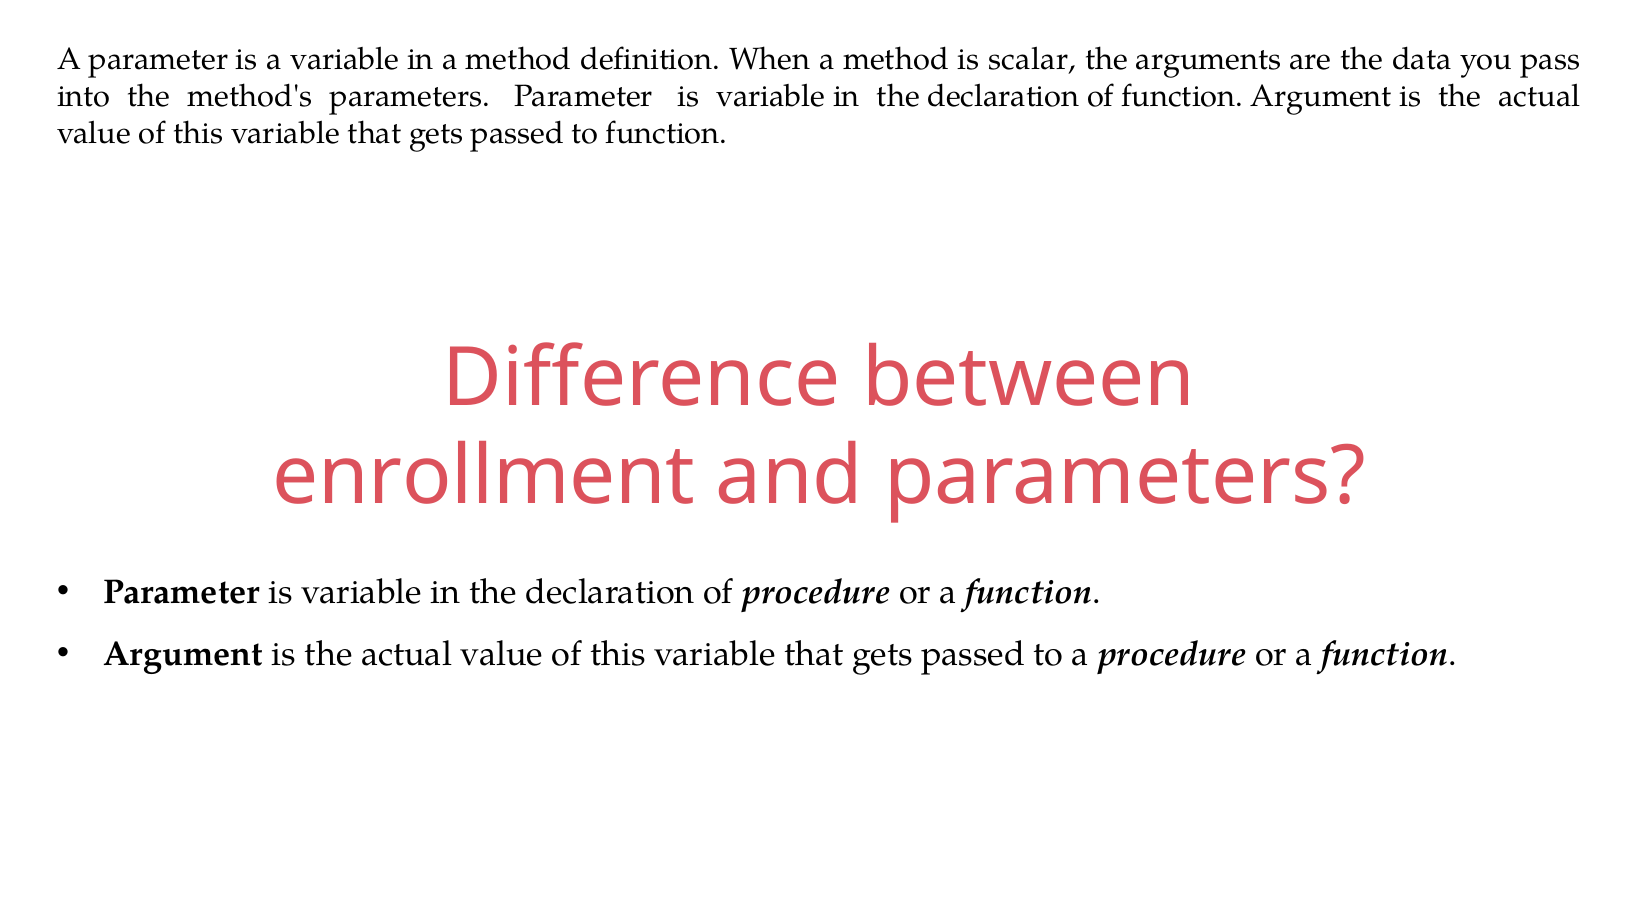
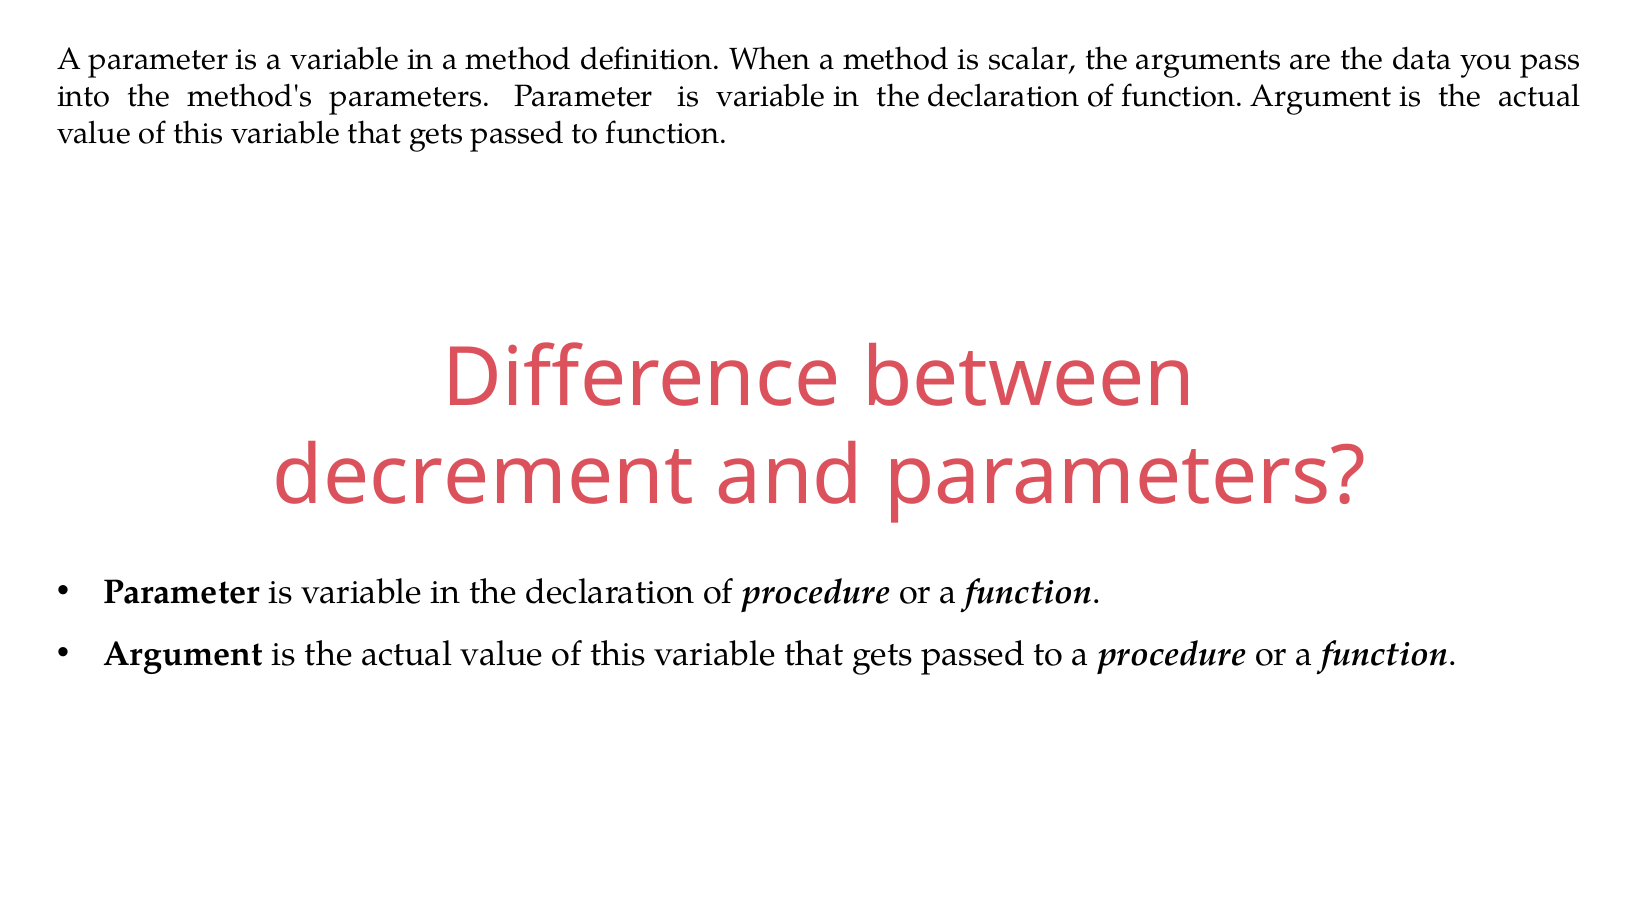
enrollment: enrollment -> decrement
